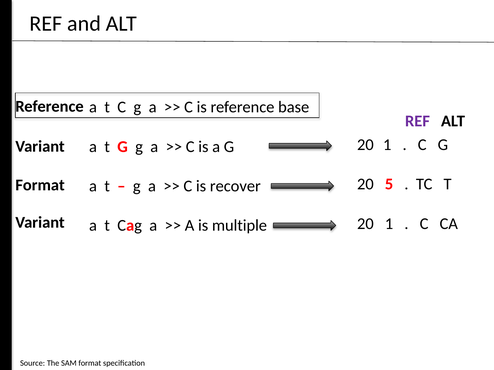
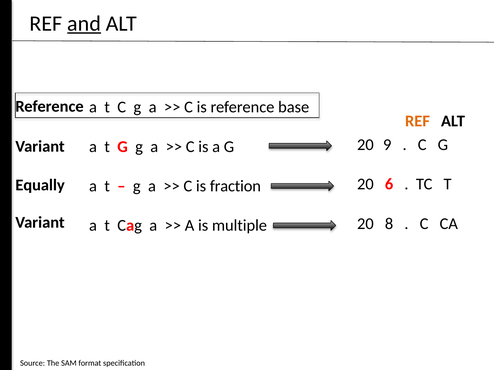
and underline: none -> present
REF at (417, 121) colour: purple -> orange
1 at (387, 145): 1 -> 9
5: 5 -> 6
Format at (40, 185): Format -> Equally
recover: recover -> fraction
1 at (389, 224): 1 -> 8
